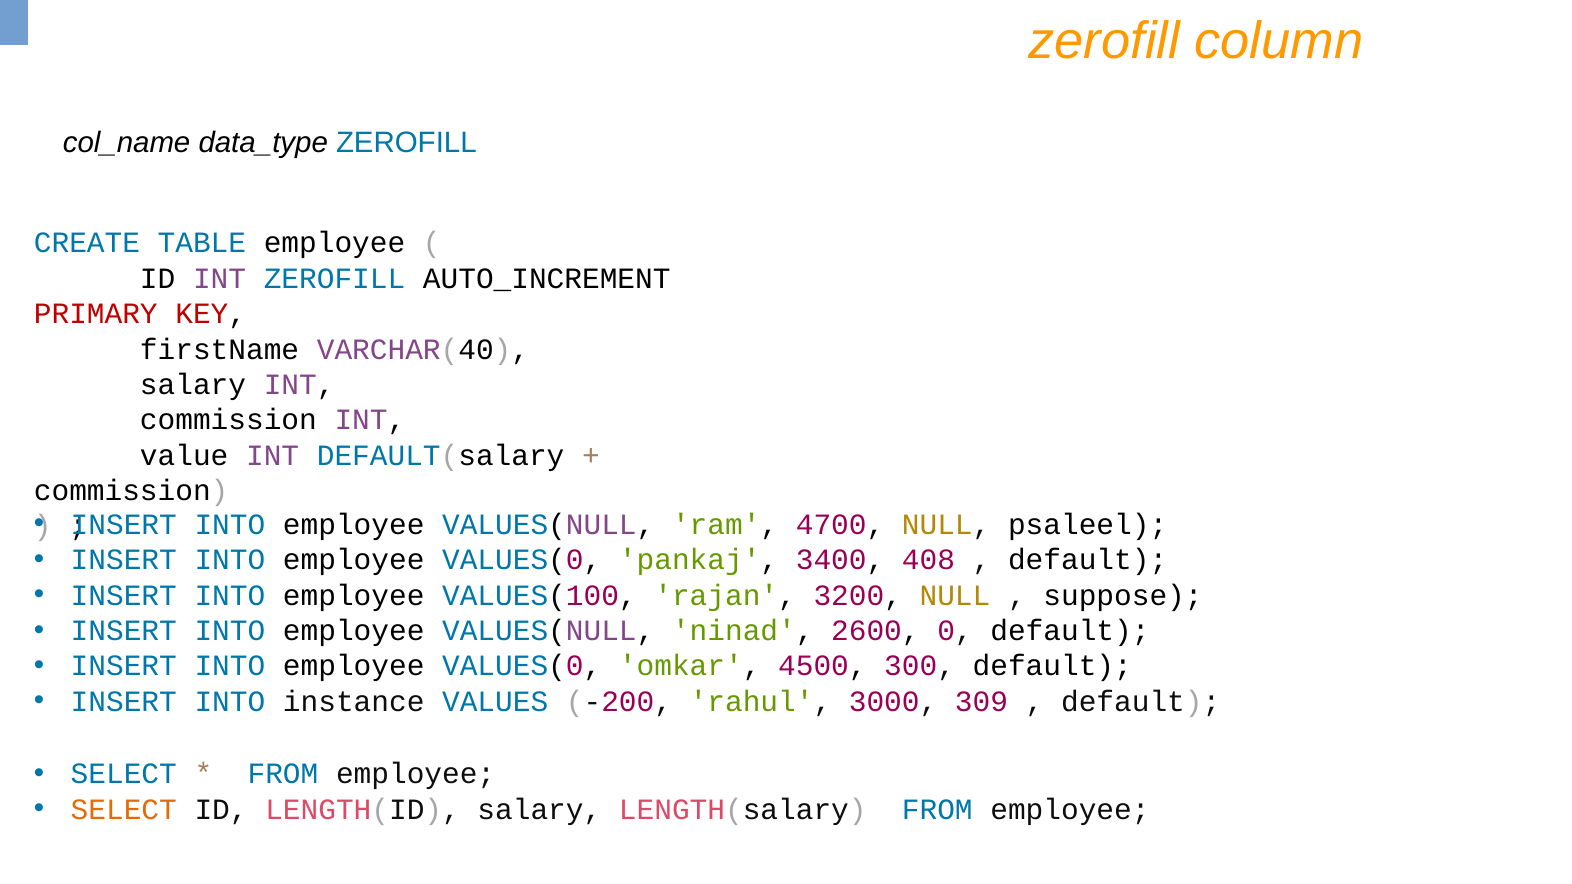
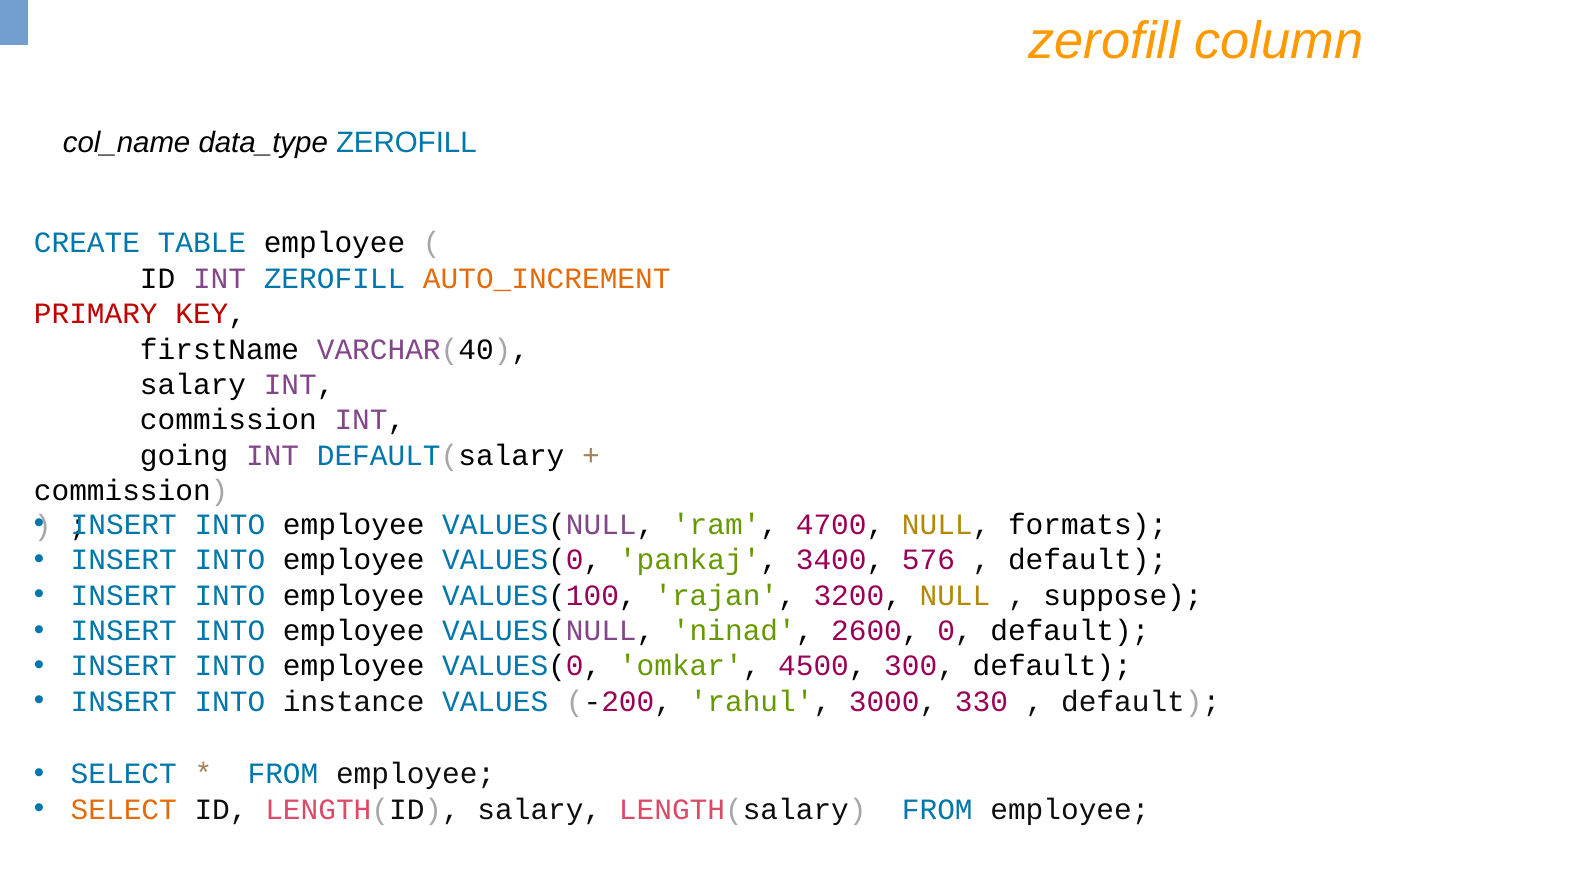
AUTO_INCREMENT colour: black -> orange
value: value -> going
psaleel: psaleel -> formats
408: 408 -> 576
309: 309 -> 330
